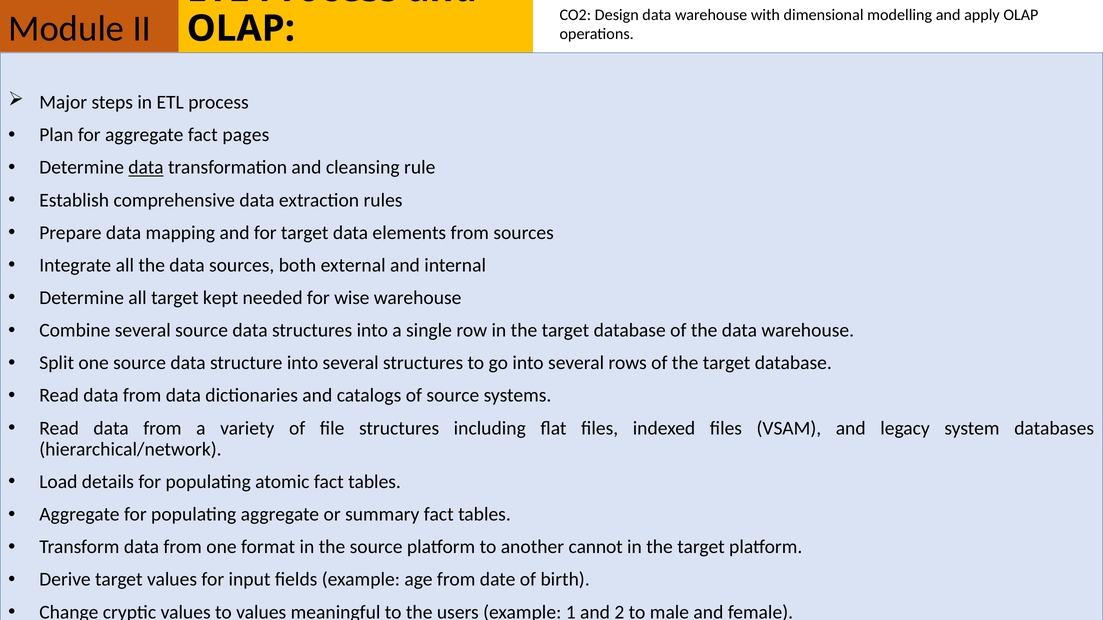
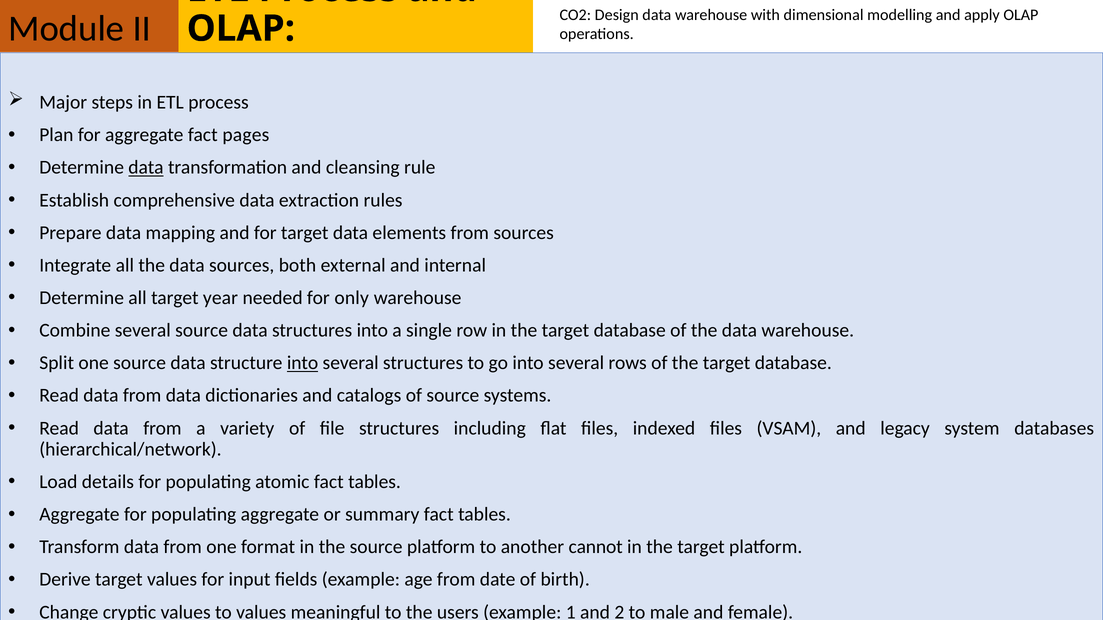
kept: kept -> year
wise: wise -> only
into at (303, 363) underline: none -> present
